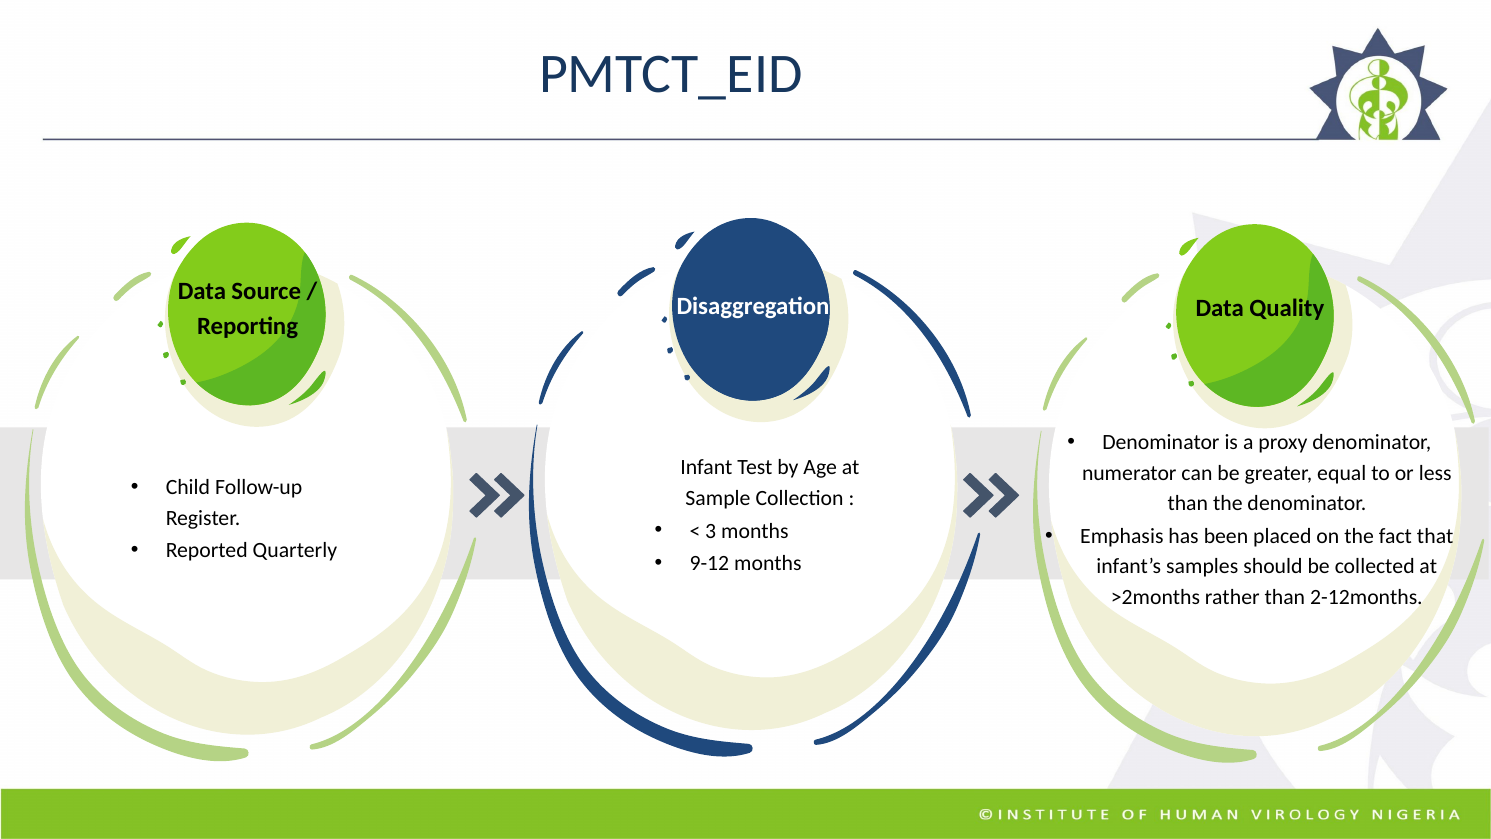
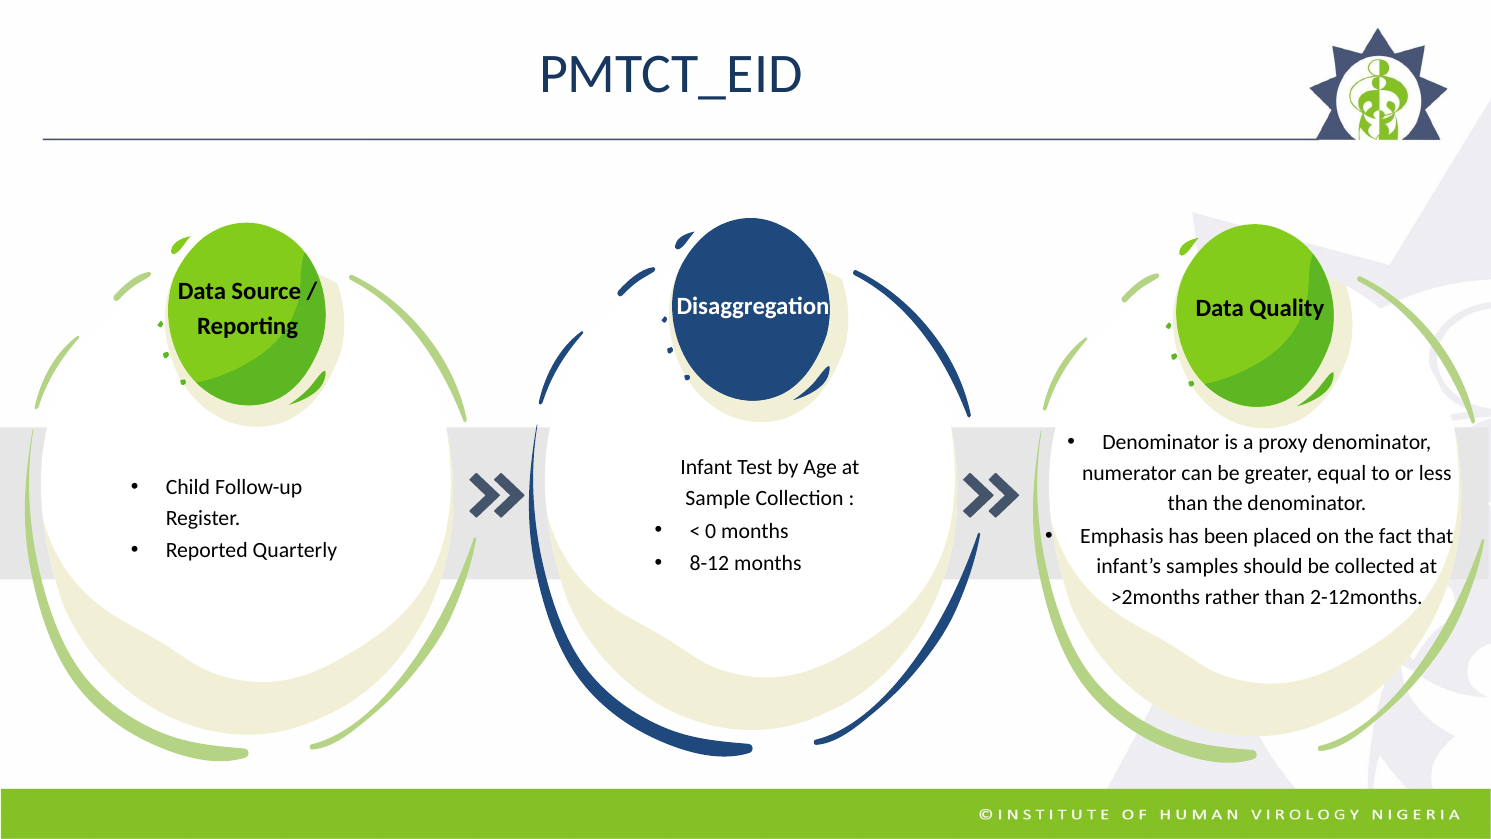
3: 3 -> 0
9-12: 9-12 -> 8-12
